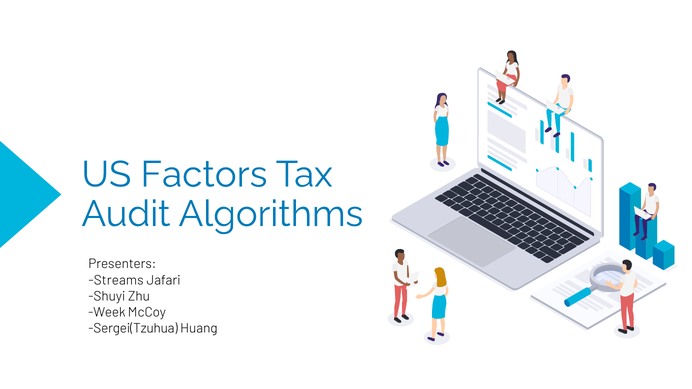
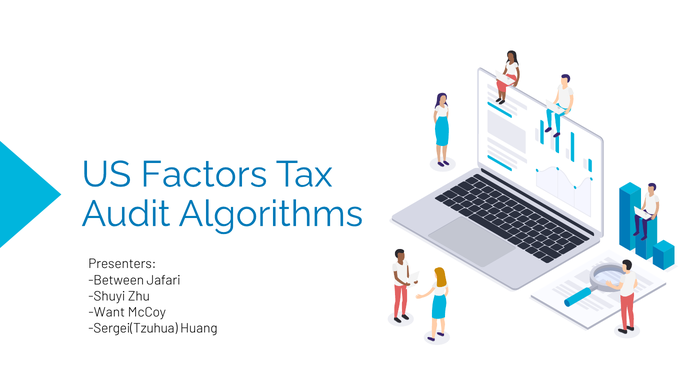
Streams: Streams -> Between
Week: Week -> Want
